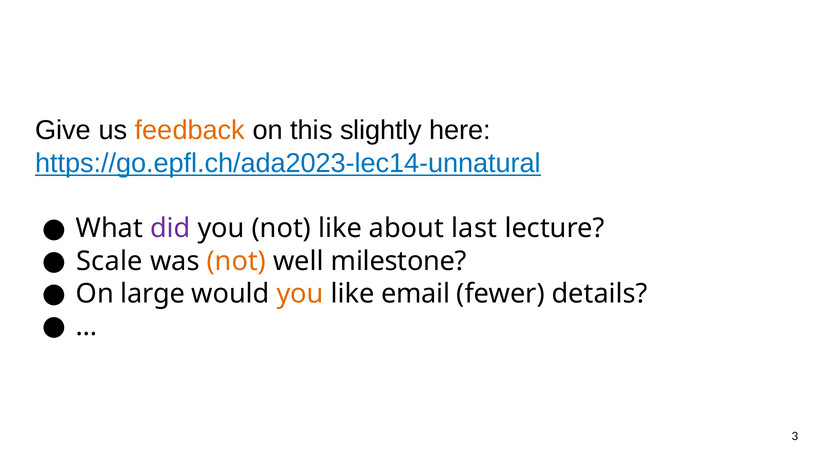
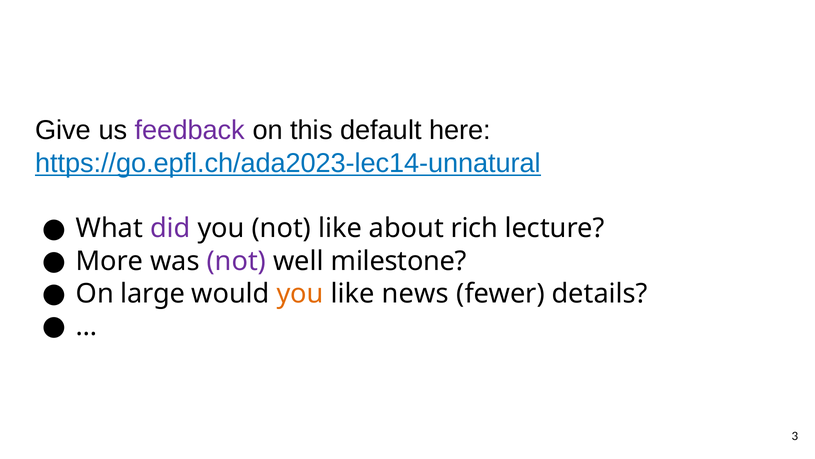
feedback colour: orange -> purple
slightly: slightly -> default
last: last -> rich
Scale: Scale -> More
not at (236, 261) colour: orange -> purple
email: email -> news
